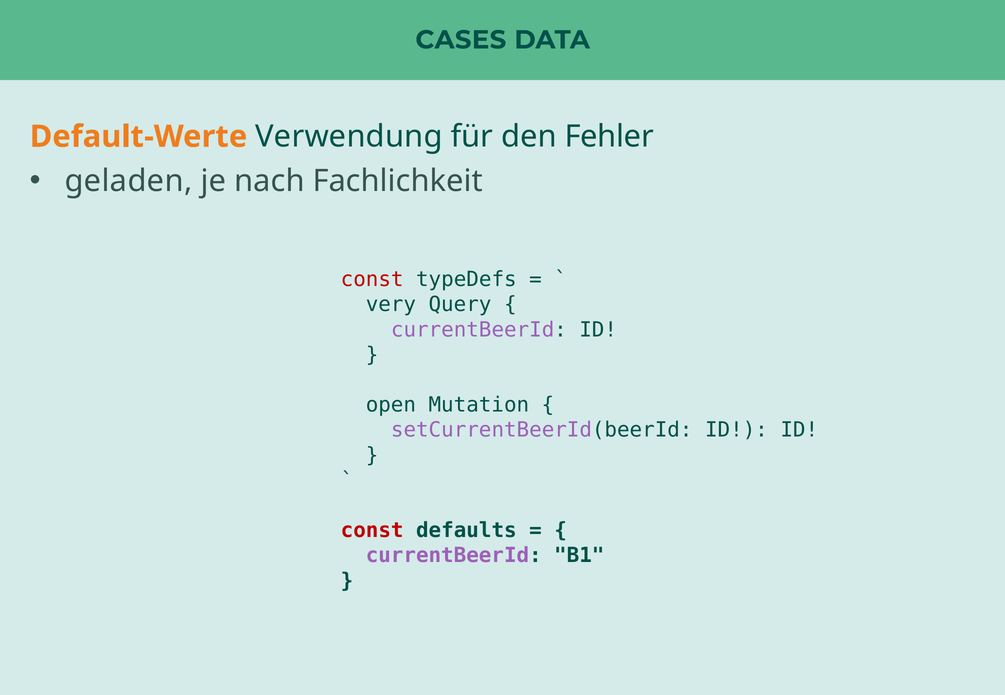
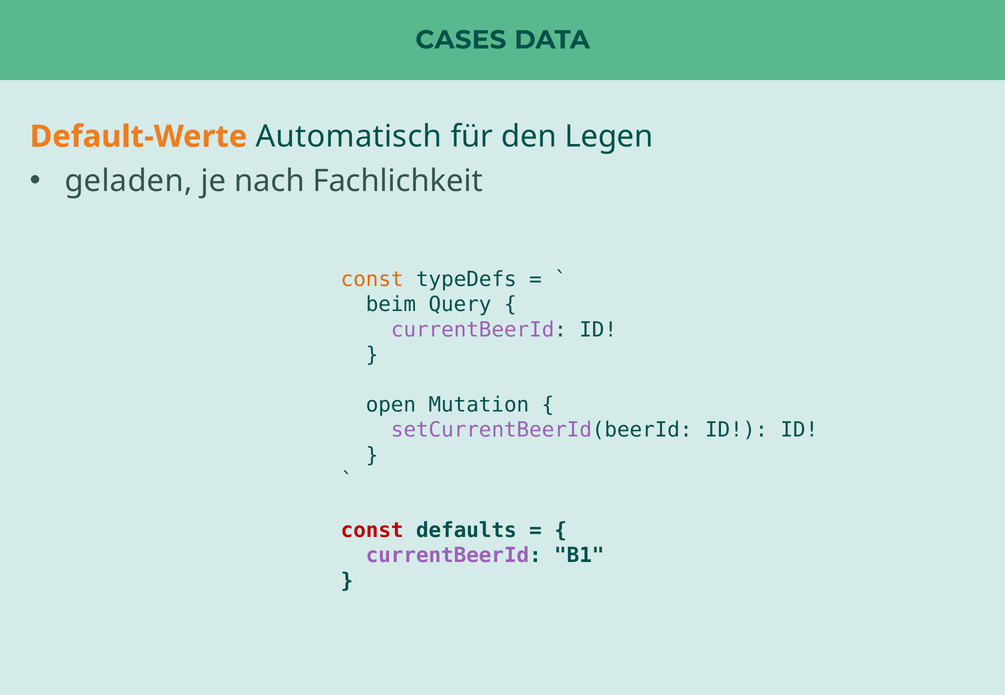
Verwendung: Verwendung -> Automatisch
Fehler: Fehler -> Legen
const at (372, 280) colour: red -> orange
very: very -> beim
